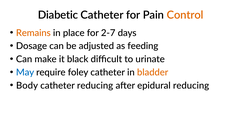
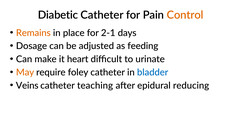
2-7: 2-7 -> 2-1
black: black -> heart
May colour: blue -> orange
bladder colour: orange -> blue
Body: Body -> Veins
catheter reducing: reducing -> teaching
